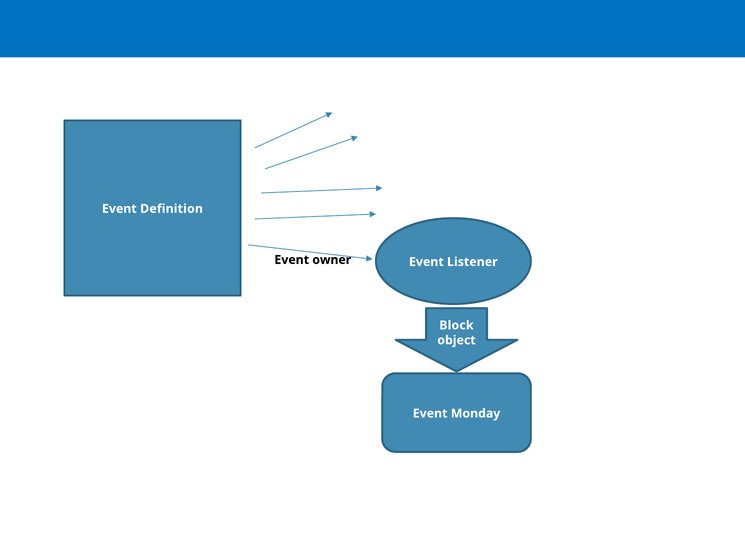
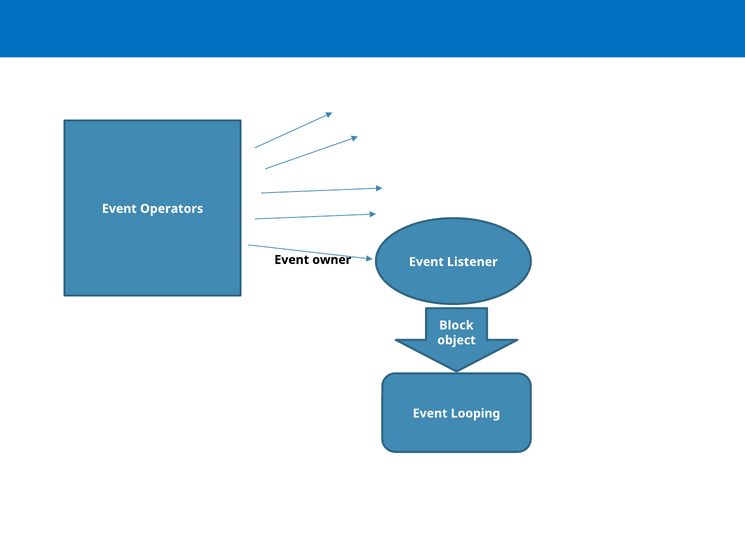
Definition: Definition -> Operators
Monday: Monday -> Looping
